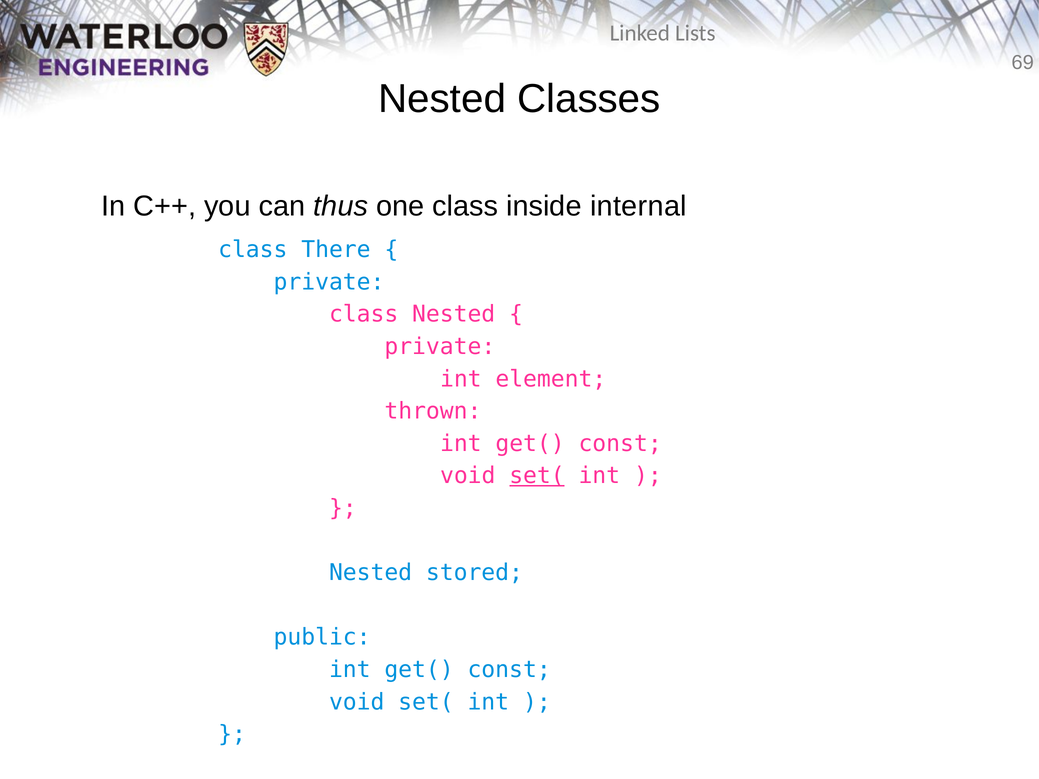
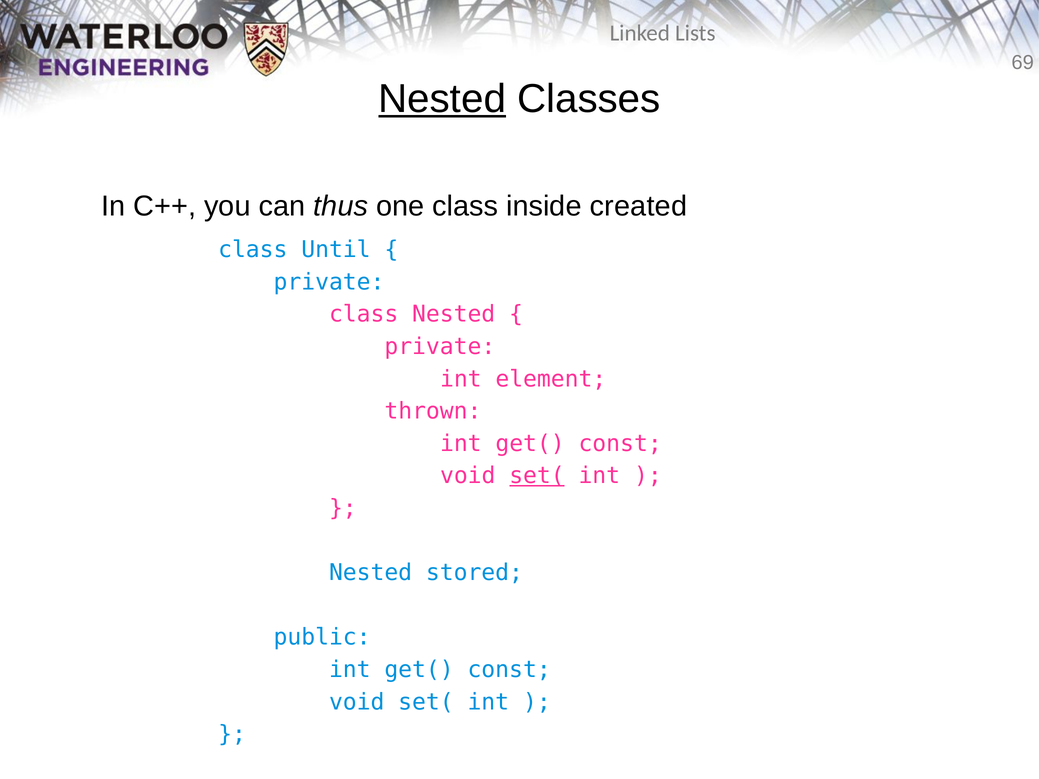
Nested at (442, 99) underline: none -> present
internal: internal -> created
There: There -> Until
